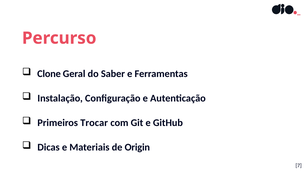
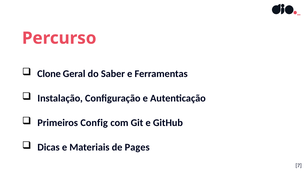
Trocar: Trocar -> Config
Origin: Origin -> Pages
